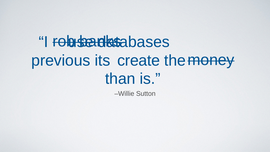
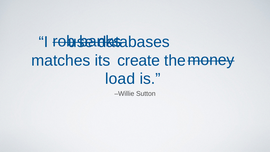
previous: previous -> matches
than: than -> load
